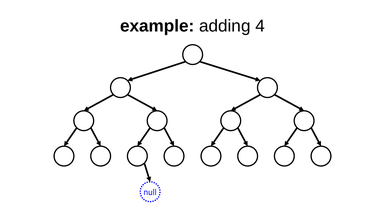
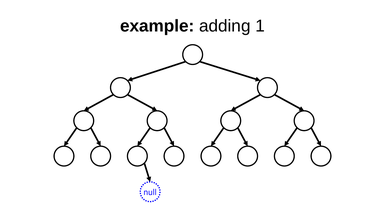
adding 4: 4 -> 1
